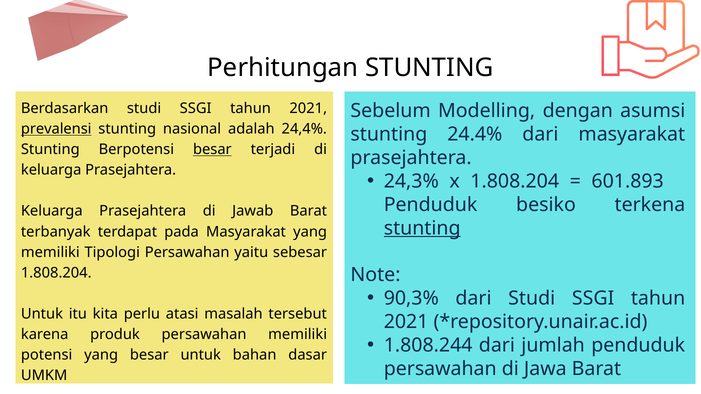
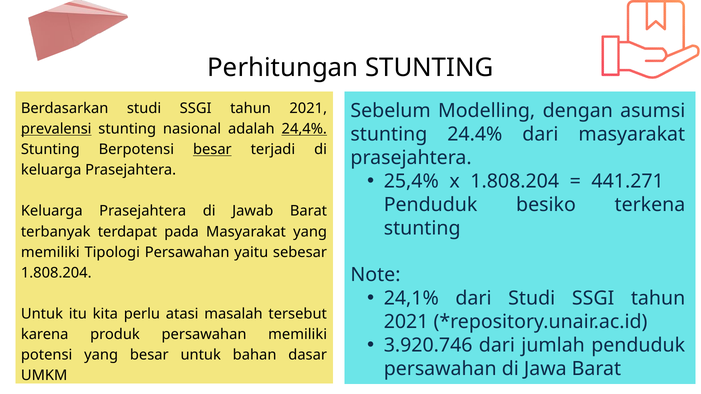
24,4% underline: none -> present
24,3%: 24,3% -> 25,4%
601.893: 601.893 -> 441.271
stunting at (422, 228) underline: present -> none
90,3%: 90,3% -> 24,1%
1.808.244: 1.808.244 -> 3.920.746
